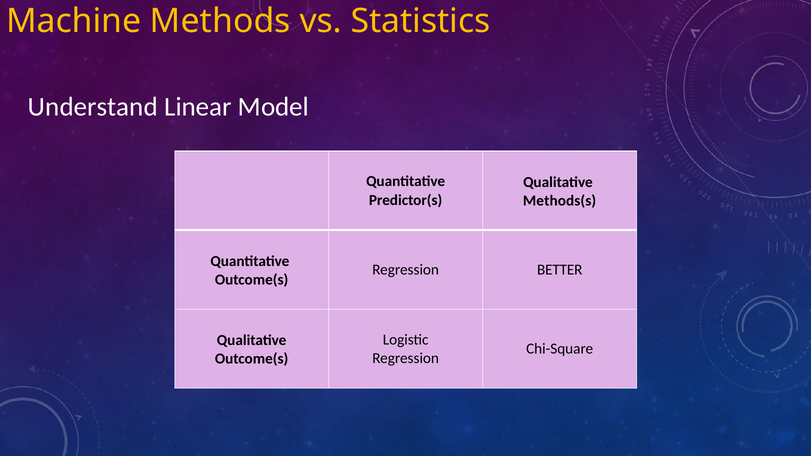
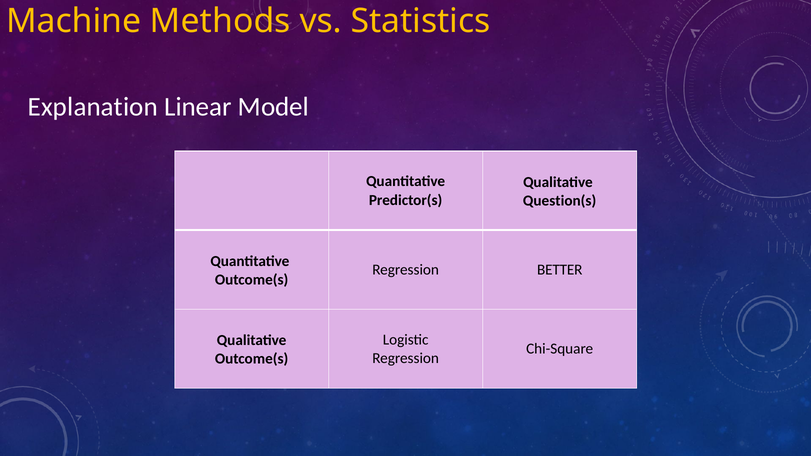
Understand: Understand -> Explanation
Methods(s: Methods(s -> Question(s
